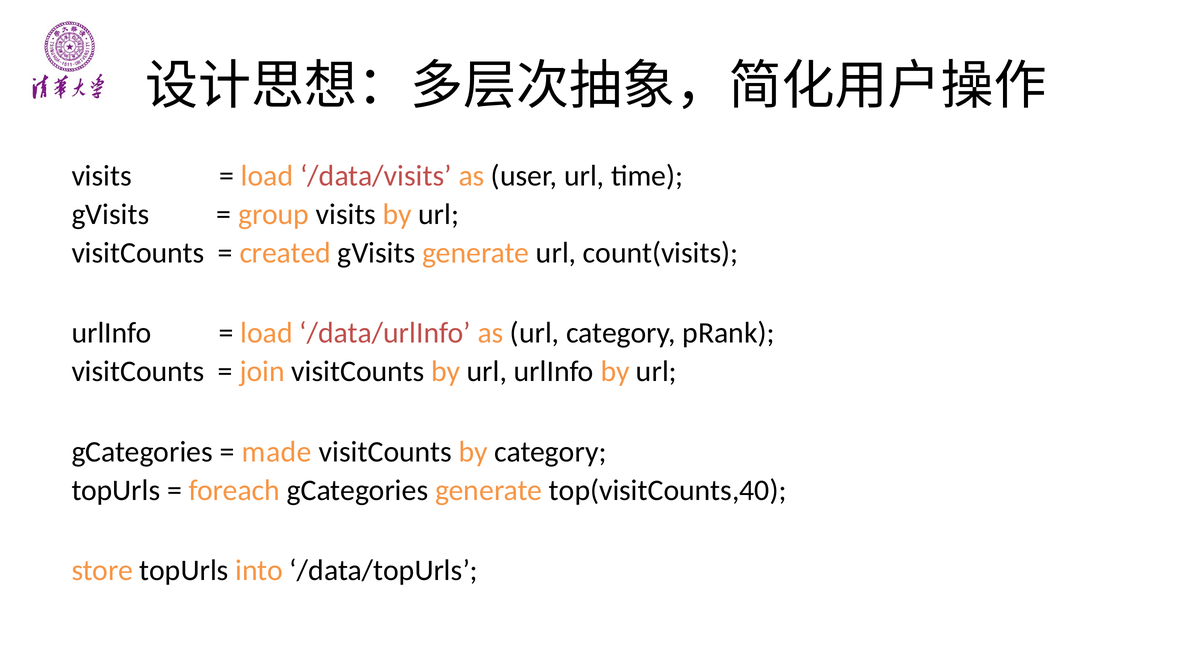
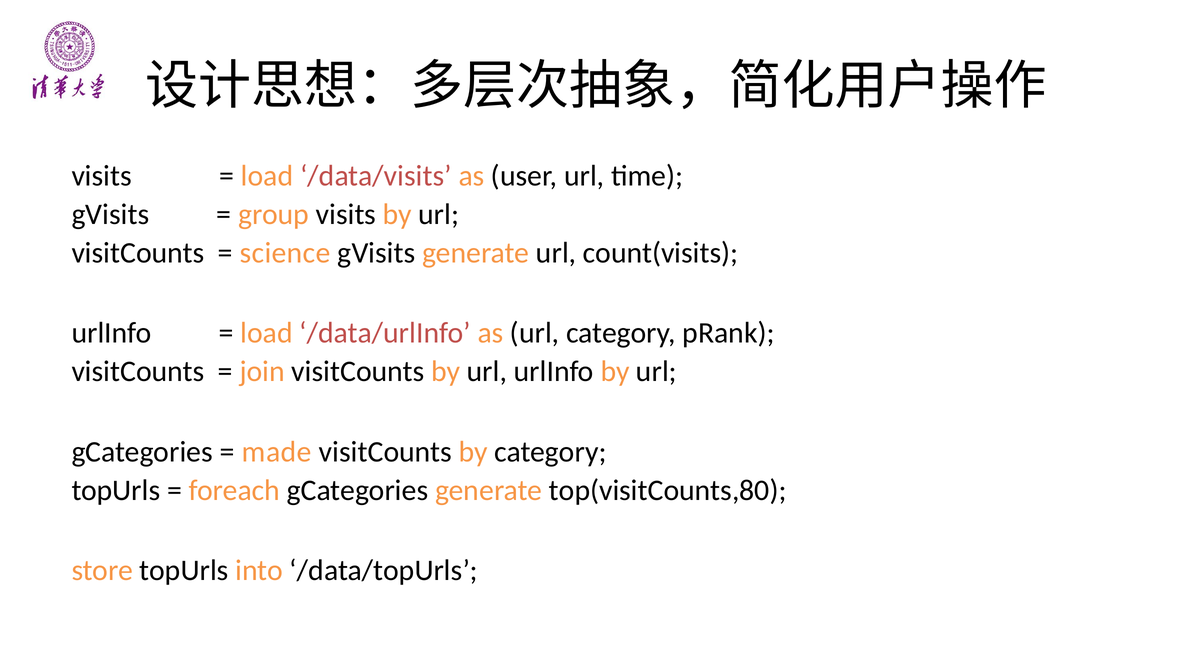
created: created -> science
top(visitCounts,40: top(visitCounts,40 -> top(visitCounts,80
